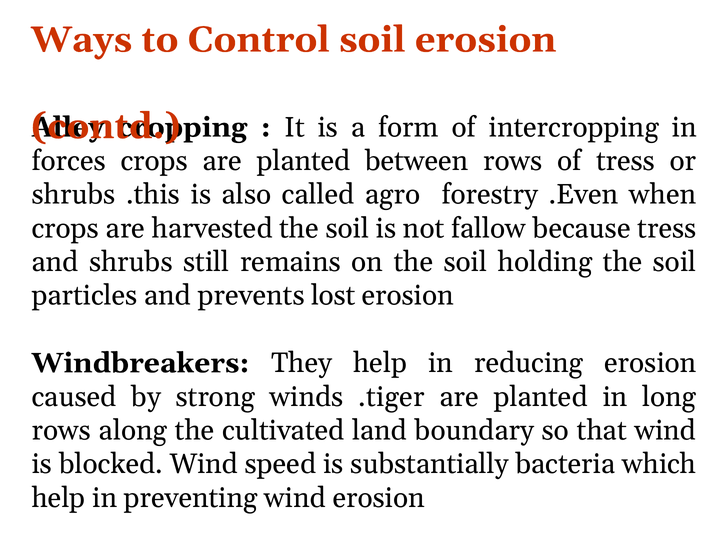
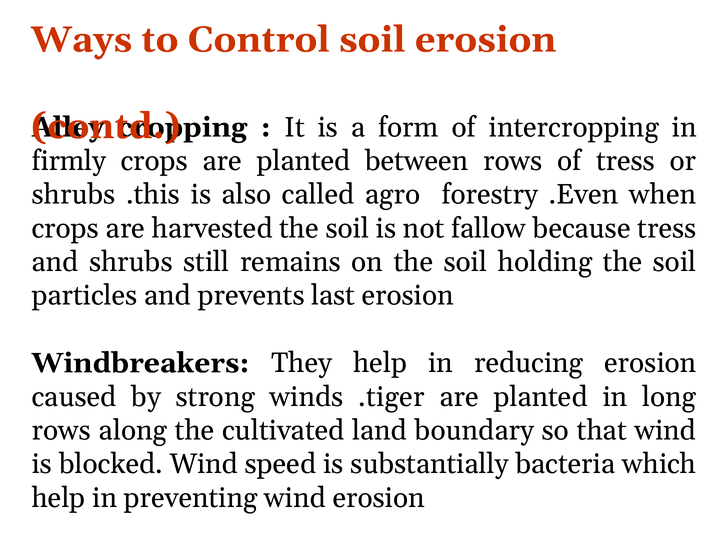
forces: forces -> firmly
lost: lost -> last
